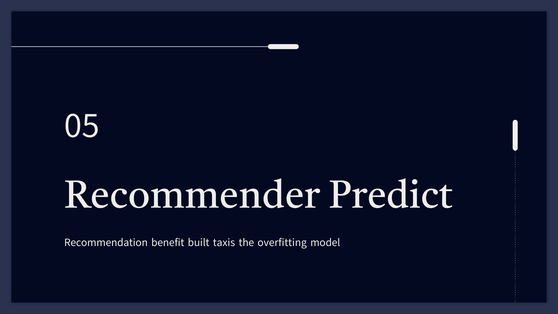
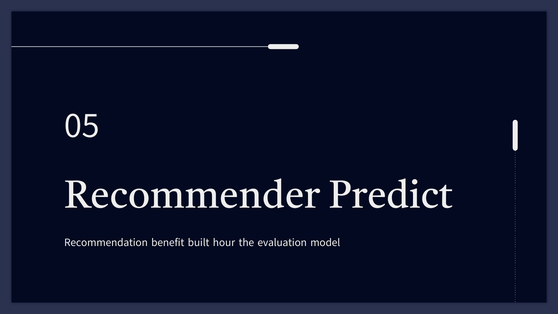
taxis: taxis -> hour
overfitting: overfitting -> evaluation
